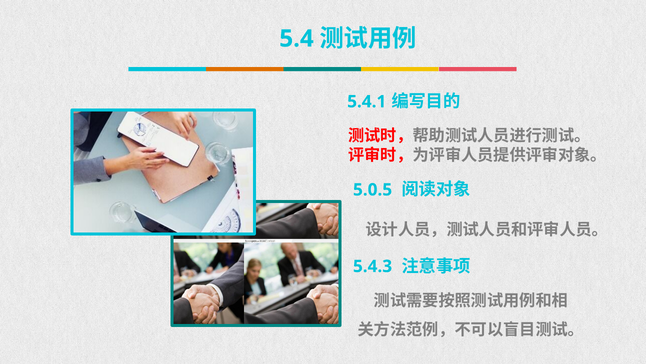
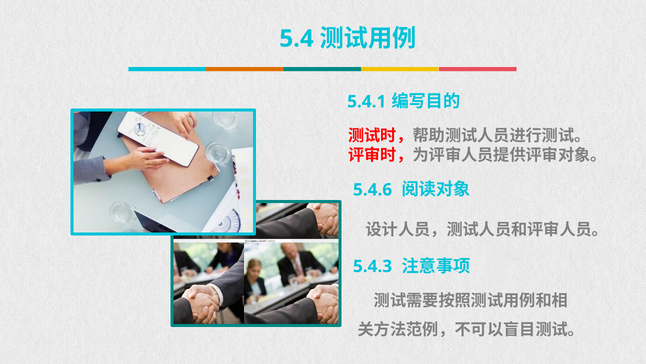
5.0.5: 5.0.5 -> 5.4.6
